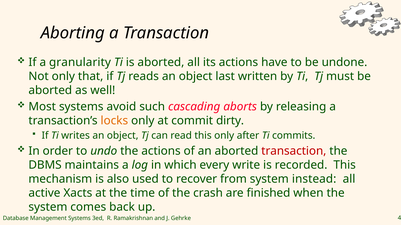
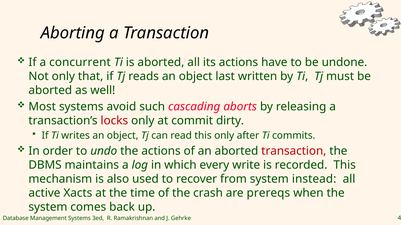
granularity: granularity -> concurrent
locks colour: orange -> red
finished: finished -> prereqs
